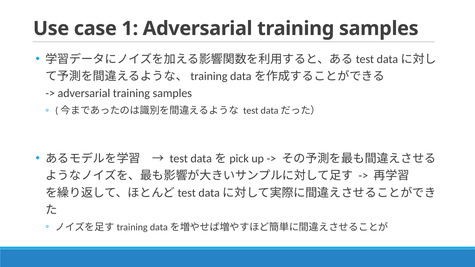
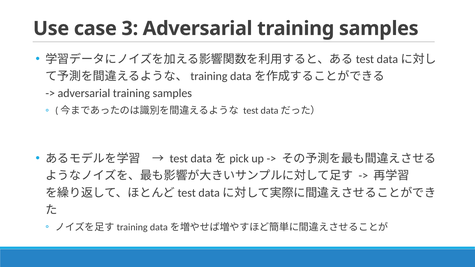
1: 1 -> 3
